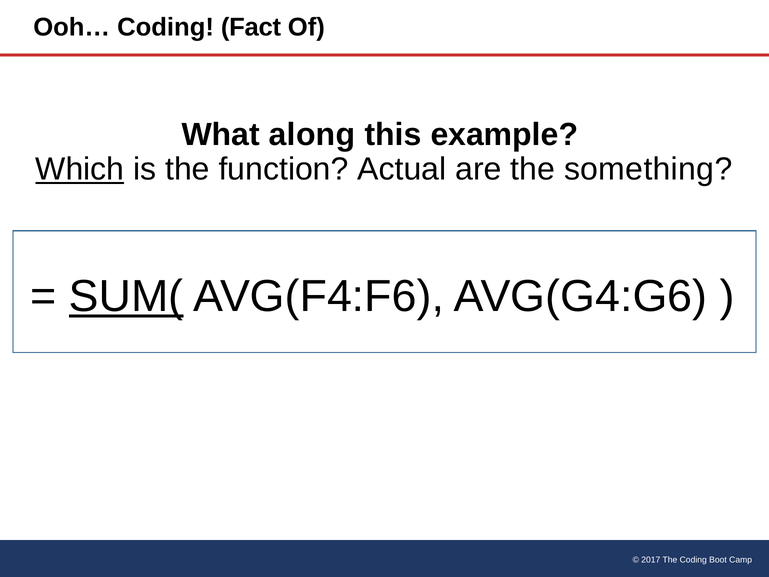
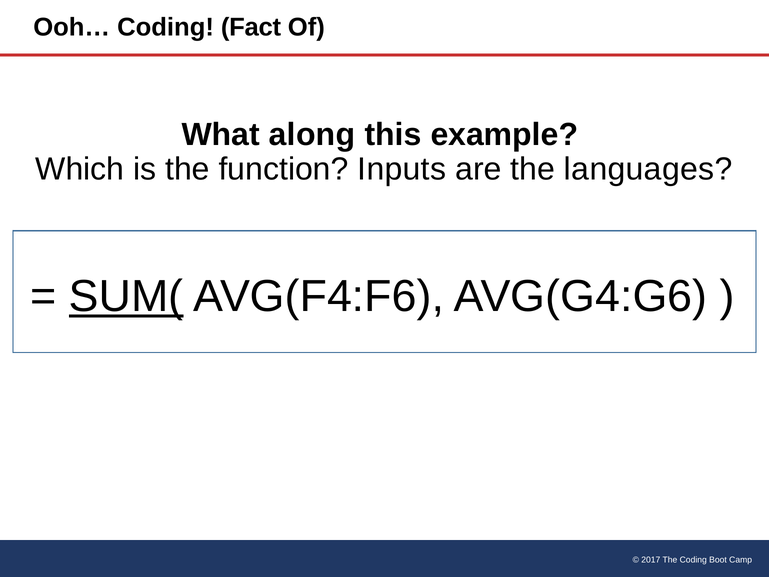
Which underline: present -> none
Actual: Actual -> Inputs
something: something -> languages
